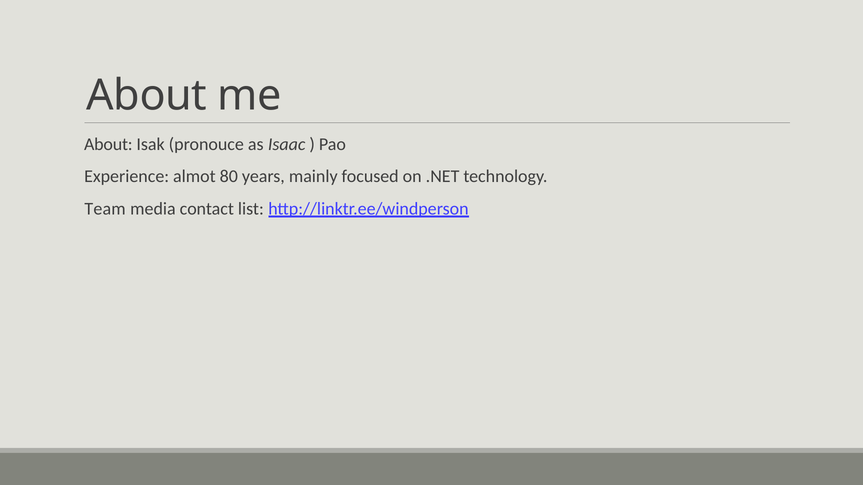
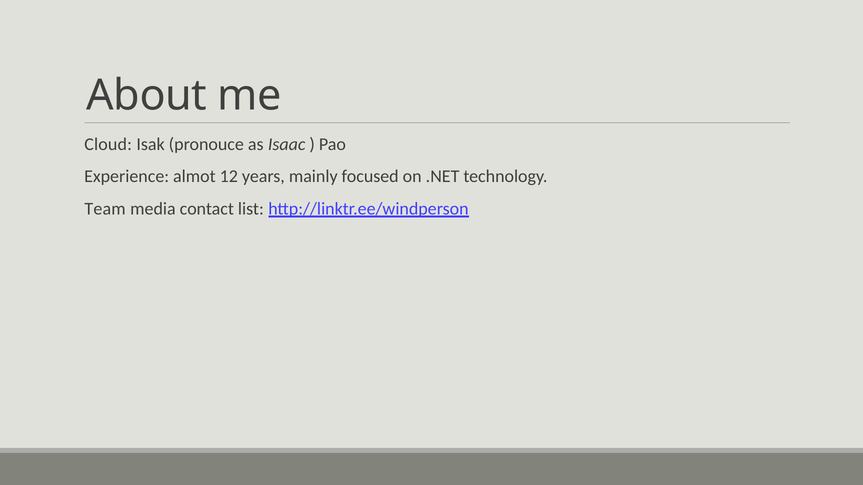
About at (108, 145): About -> Cloud
80: 80 -> 12
